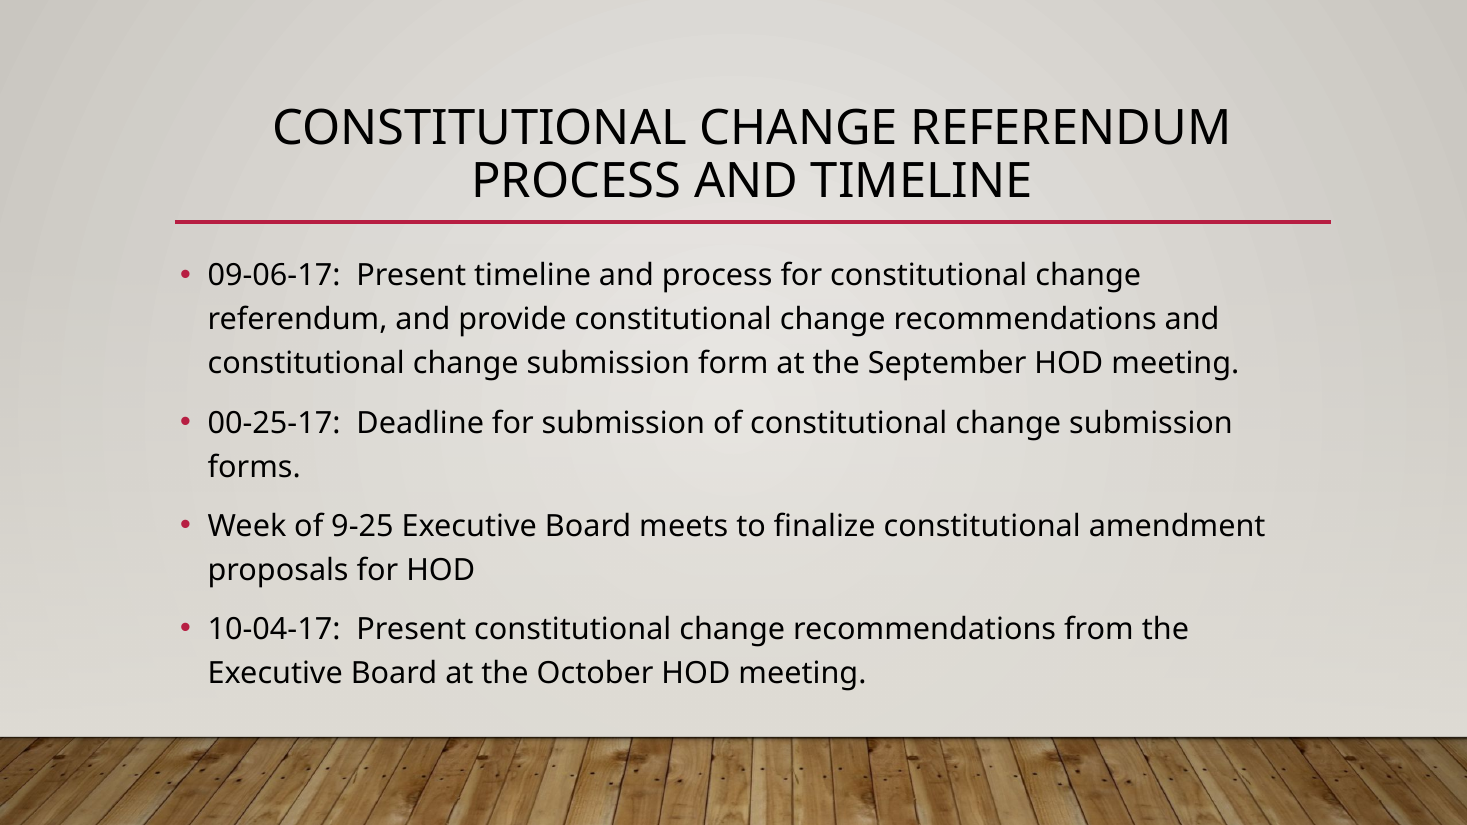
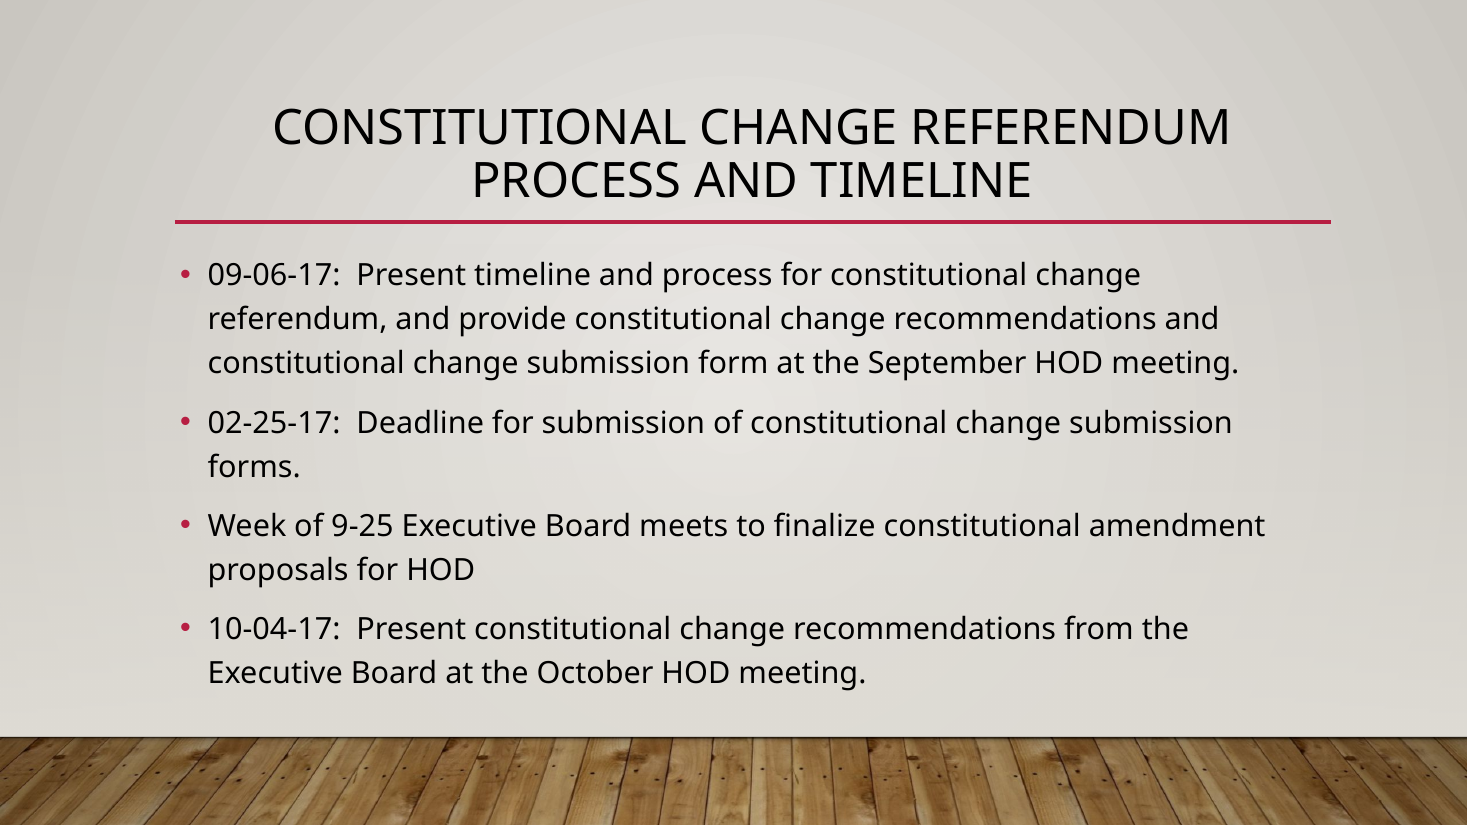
00-25-17: 00-25-17 -> 02-25-17
